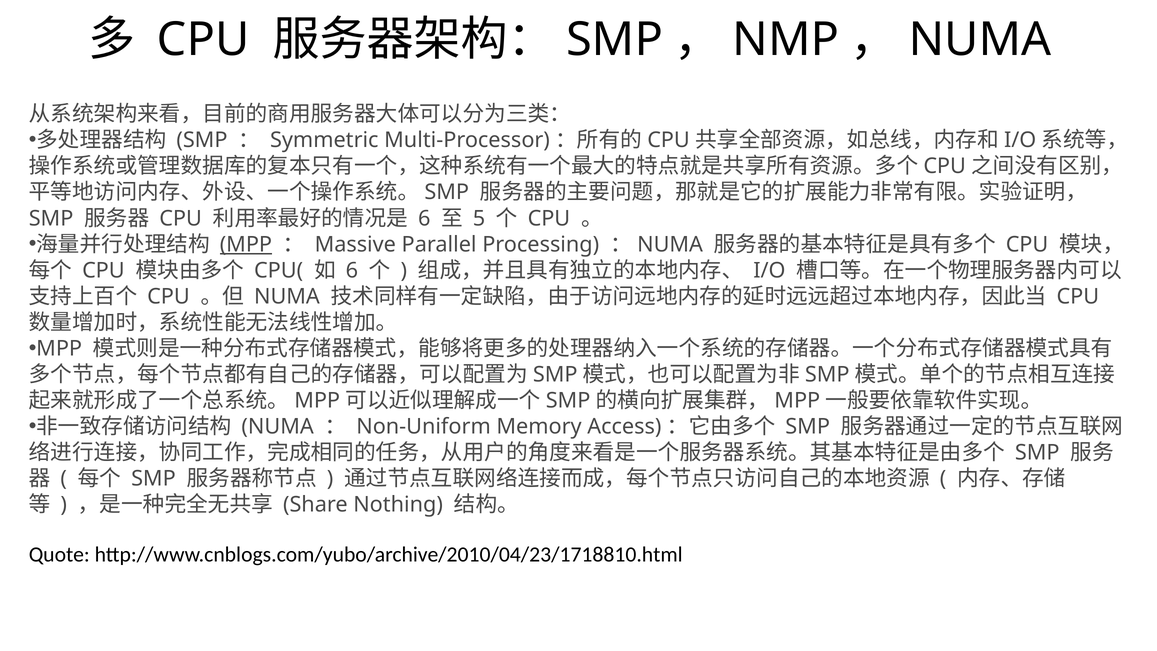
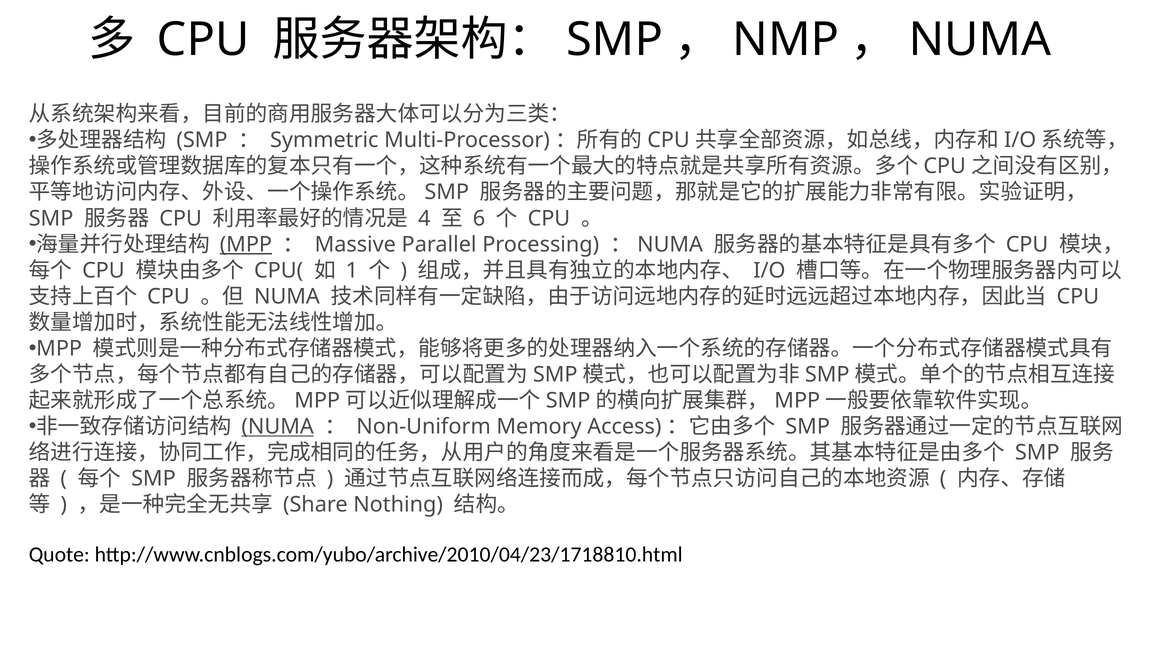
6 at (424, 218): 6 -> 4
5: 5 -> 6
6 at (352, 270): 6 -> 1
NUMA at (278, 427) underline: none -> present
